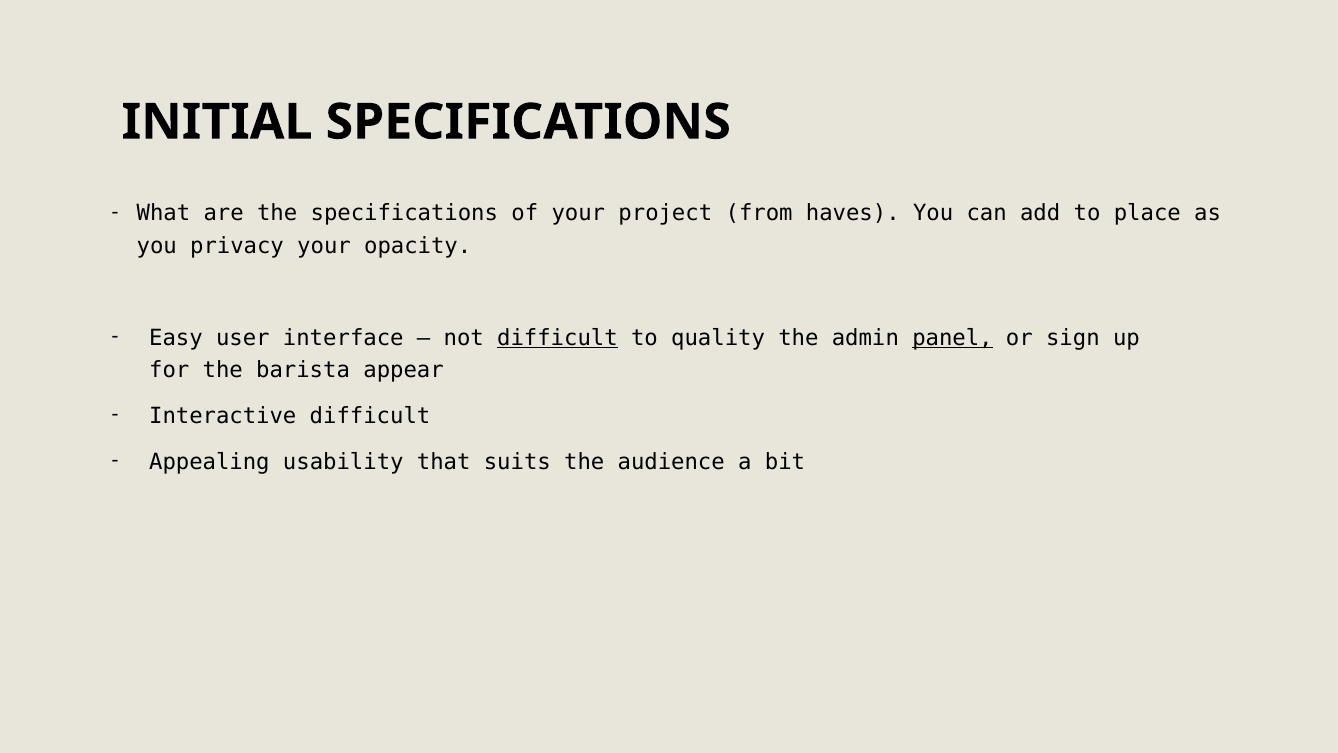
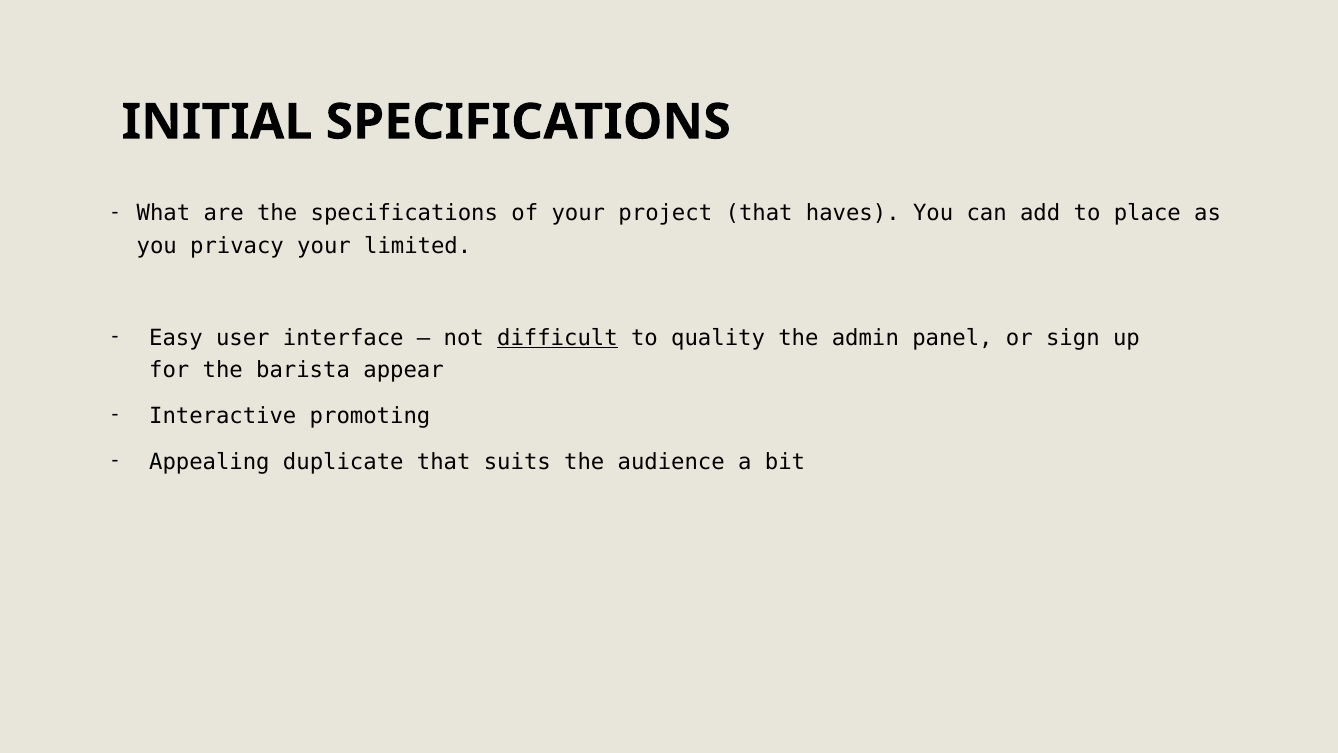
project from: from -> that
opacity: opacity -> limited
panel underline: present -> none
Interactive difficult: difficult -> promoting
usability: usability -> duplicate
